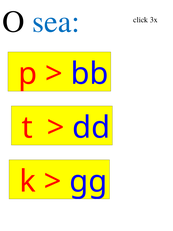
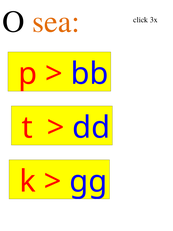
sea colour: blue -> orange
